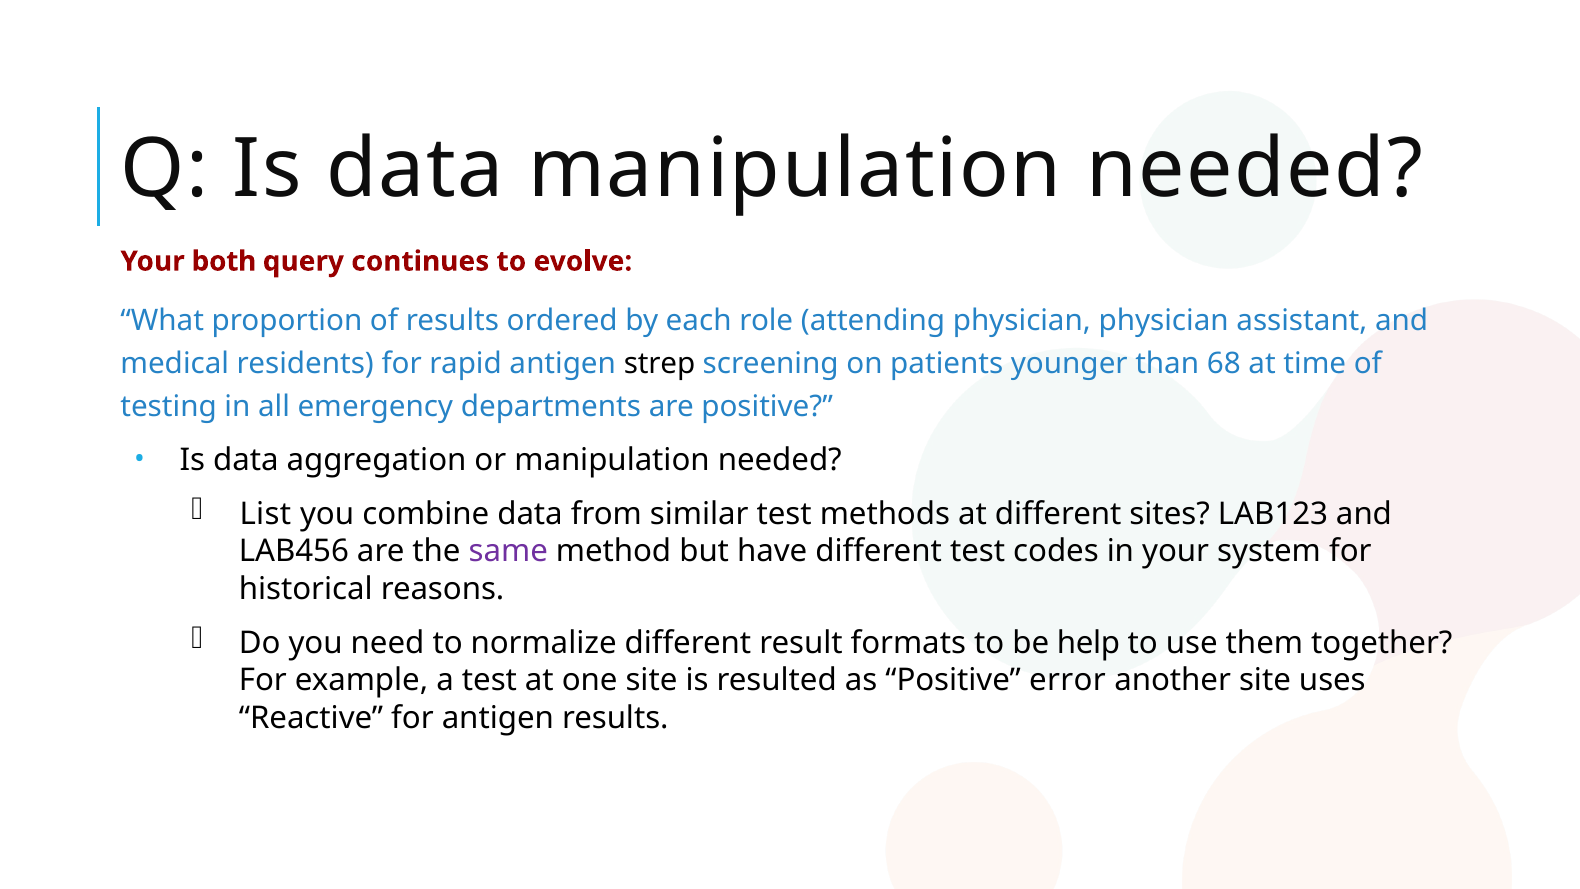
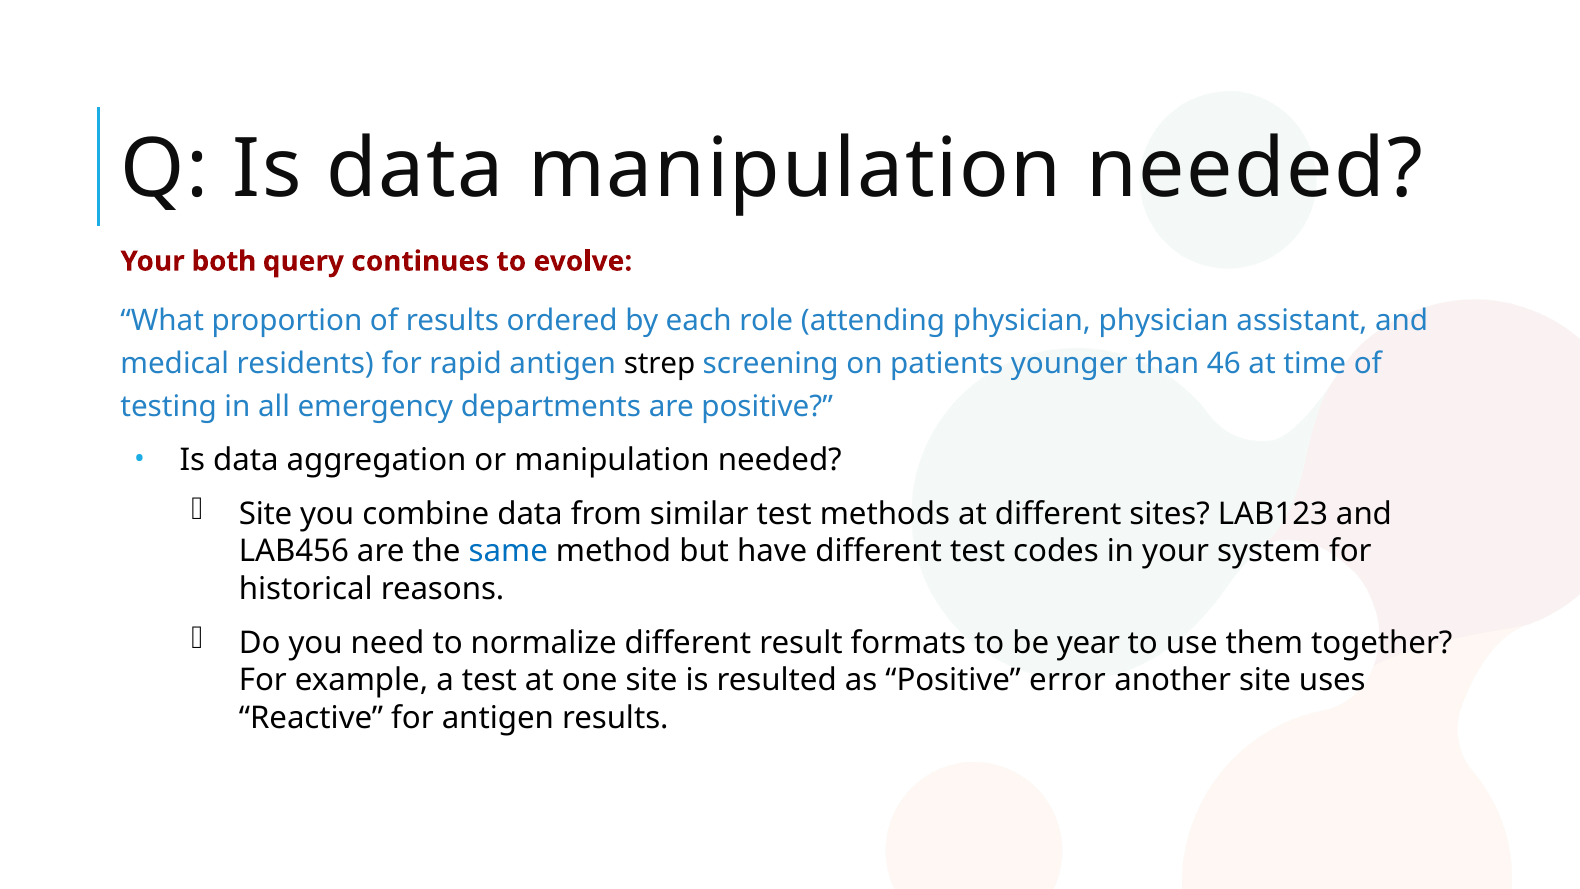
68: 68 -> 46
List at (265, 514): List -> Site
same colour: purple -> blue
help: help -> year
